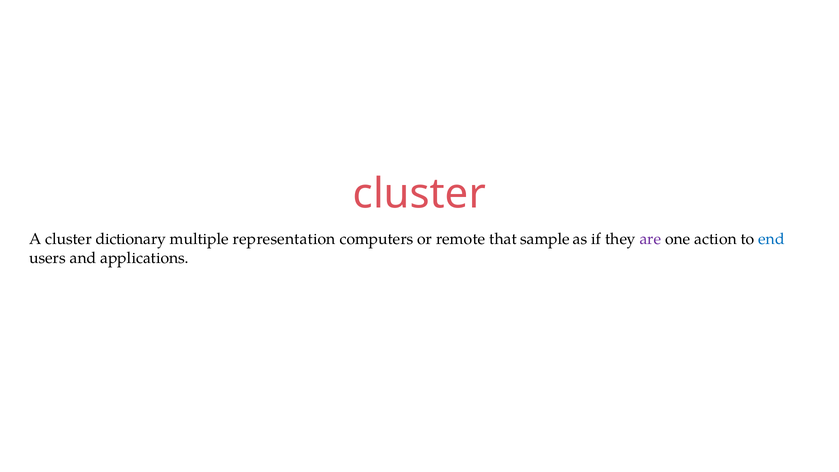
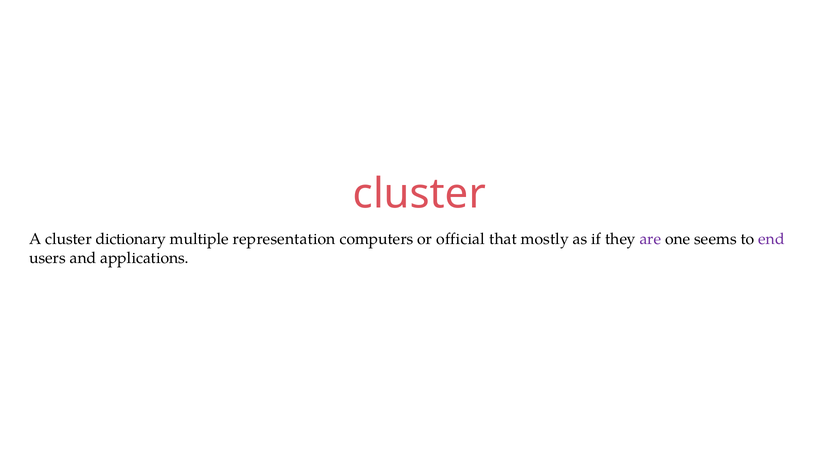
remote: remote -> official
sample: sample -> mostly
action: action -> seems
end colour: blue -> purple
